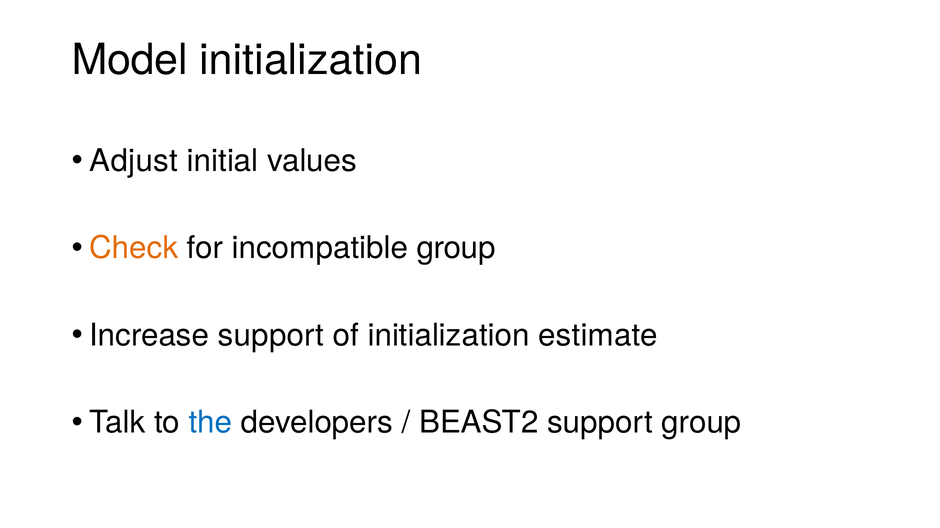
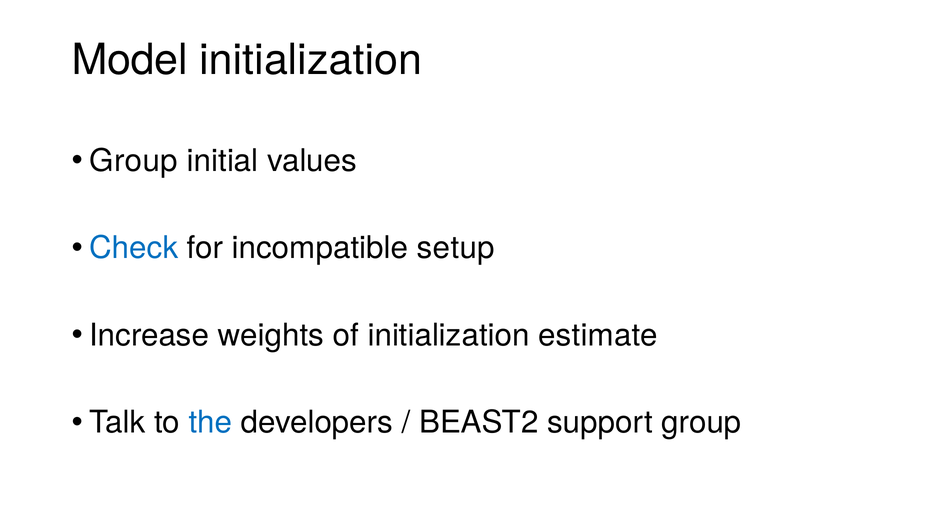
Adjust at (134, 161): Adjust -> Group
Check colour: orange -> blue
incompatible group: group -> setup
Increase support: support -> weights
